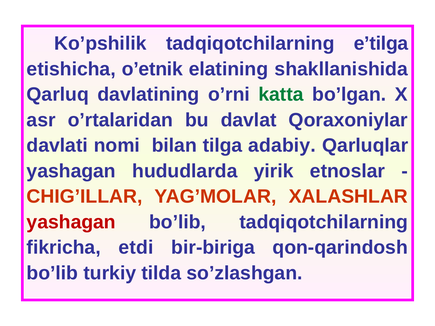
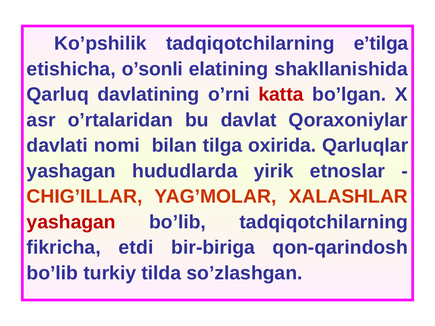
o’etnik: o’etnik -> o’sonli
katta colour: green -> red
adabiy: adabiy -> oxirida
